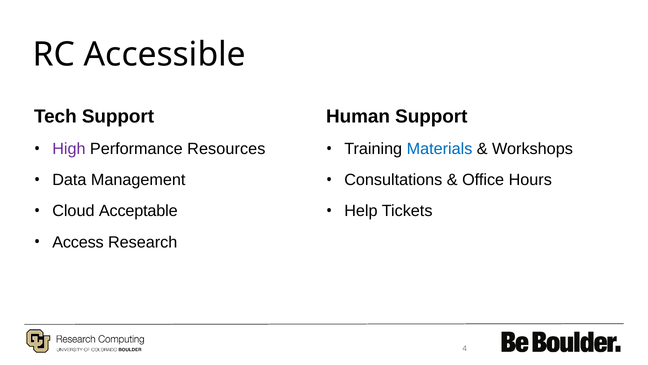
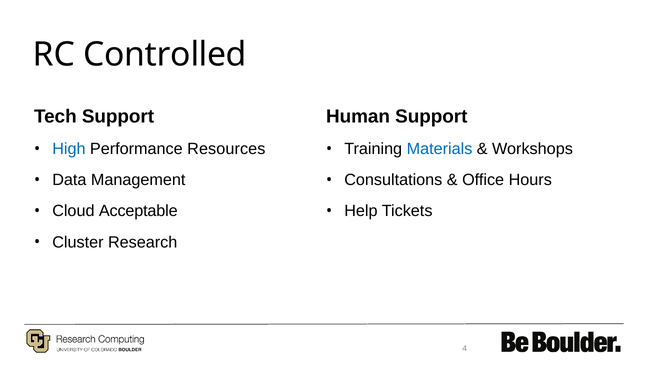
Accessible: Accessible -> Controlled
High colour: purple -> blue
Access: Access -> Cluster
